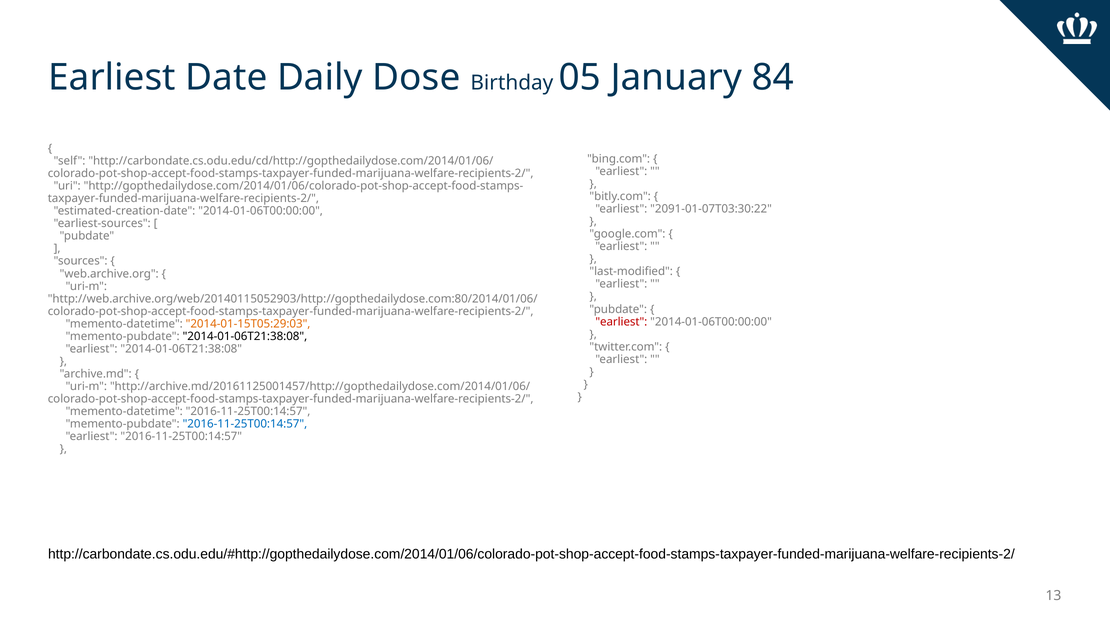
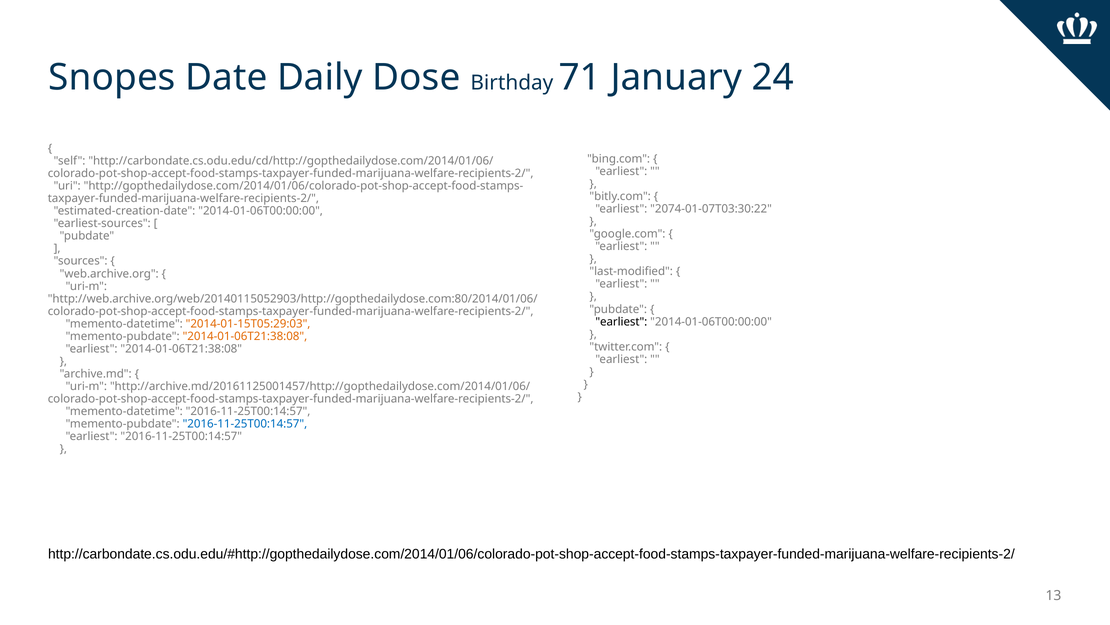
Earliest at (112, 77): Earliest -> Snopes
05: 05 -> 71
84: 84 -> 24
2091-01-07T03:30:22: 2091-01-07T03:30:22 -> 2074-01-07T03:30:22
earliest at (621, 321) colour: red -> black
2014-01-06T21:38:08 at (245, 336) colour: black -> orange
